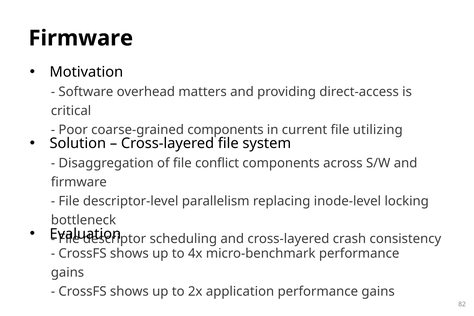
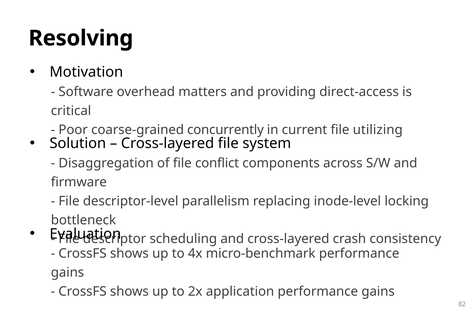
Firmware at (81, 38): Firmware -> Resolving
coarse-grained components: components -> concurrently
